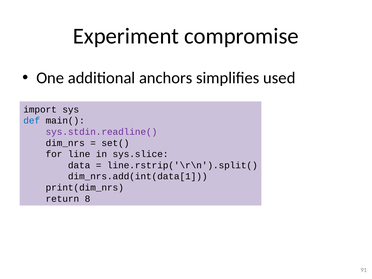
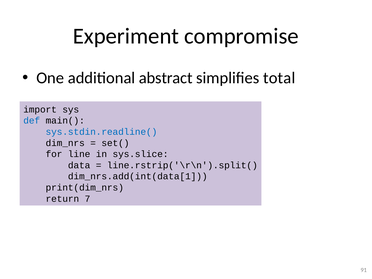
anchors: anchors -> abstract
used: used -> total
sys.stdin.readline( colour: purple -> blue
8: 8 -> 7
